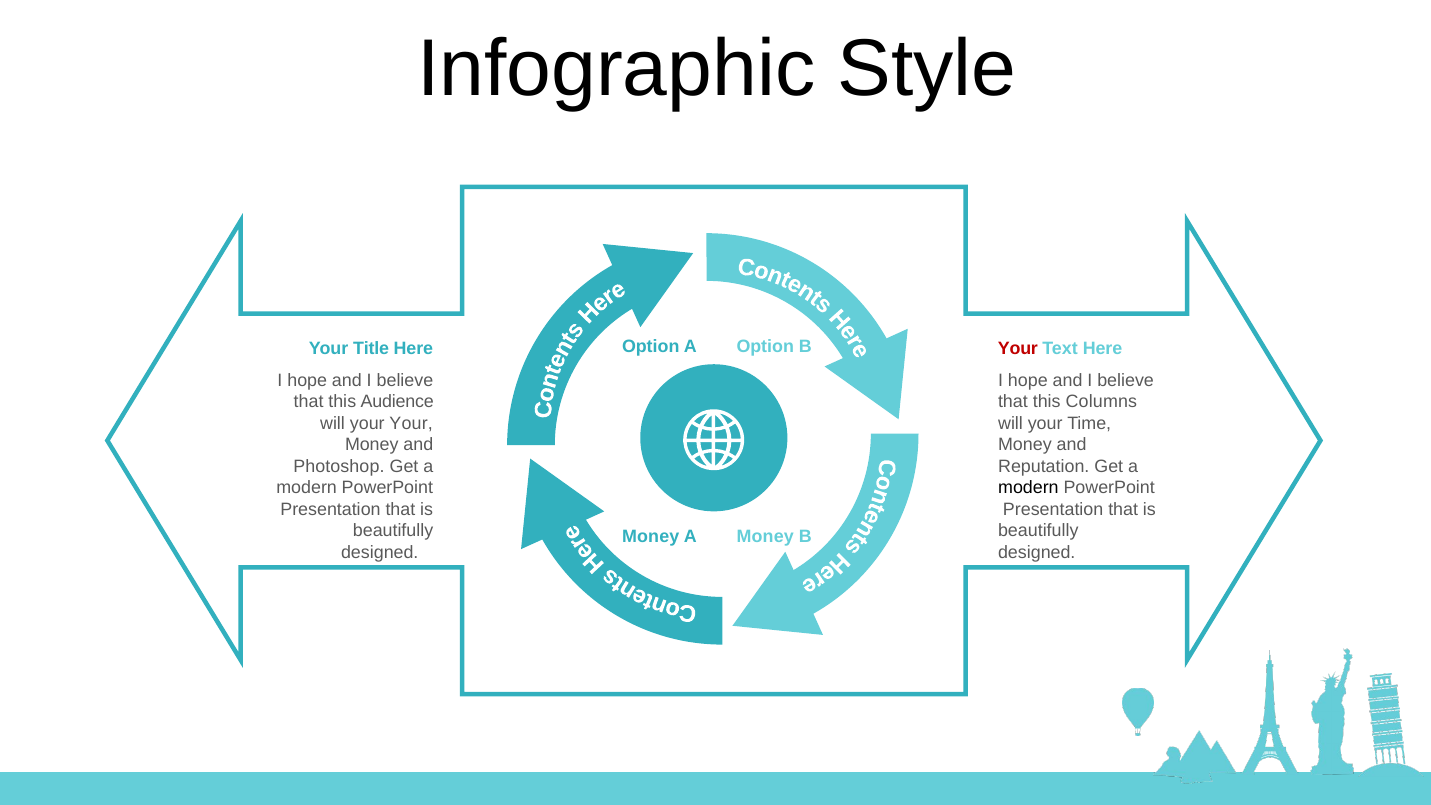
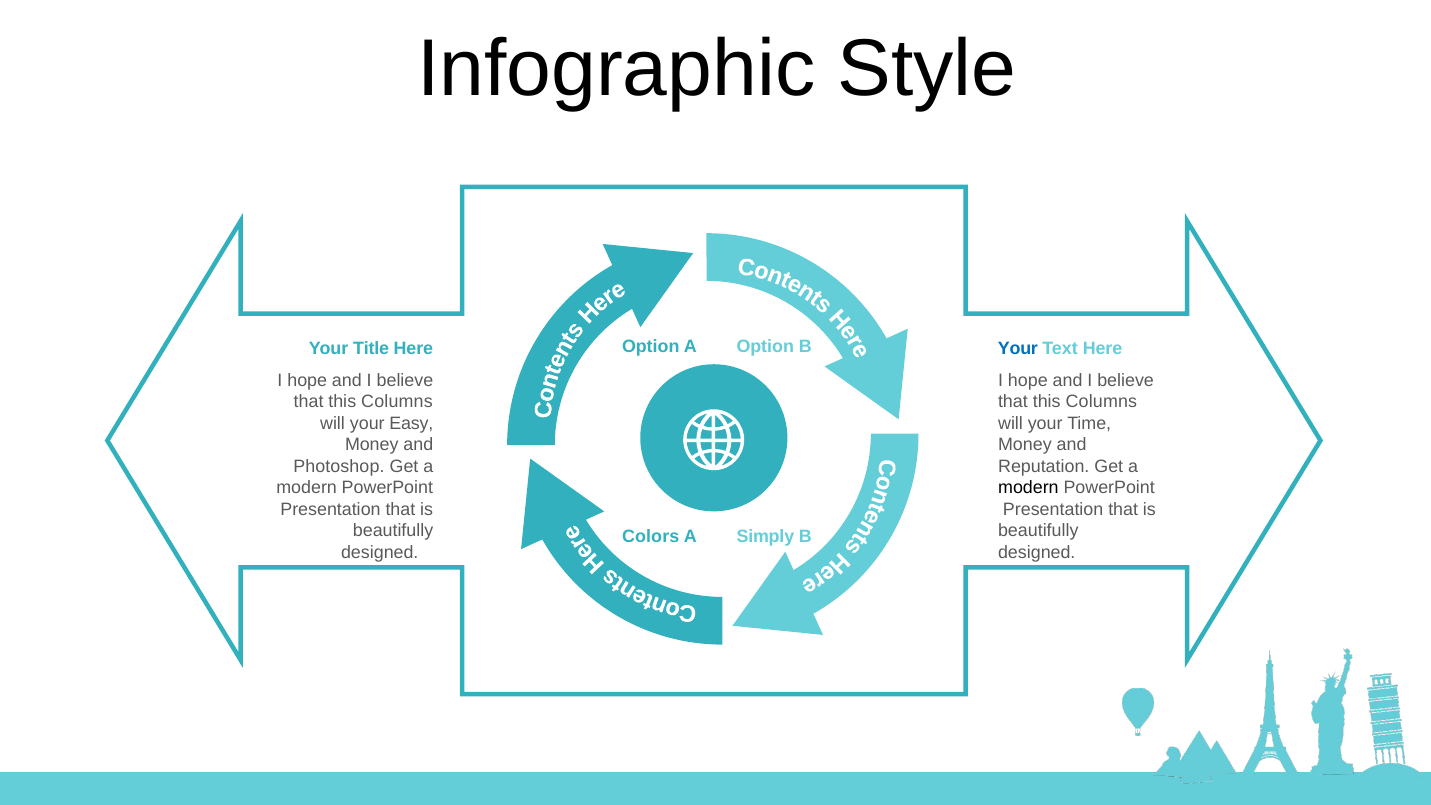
Your at (1018, 348) colour: red -> blue
Audience at (397, 402): Audience -> Columns
your Your: Your -> Easy
Money at (651, 537): Money -> Colors
A Money: Money -> Simply
